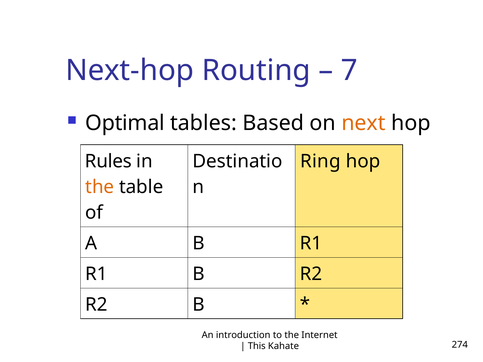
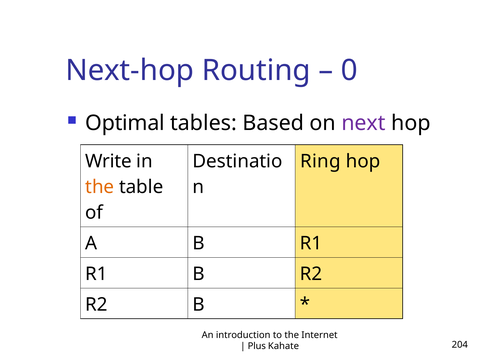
7: 7 -> 0
next colour: orange -> purple
Rules: Rules -> Write
This: This -> Plus
274: 274 -> 204
